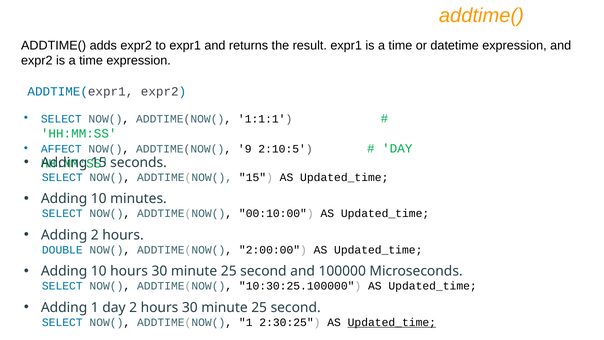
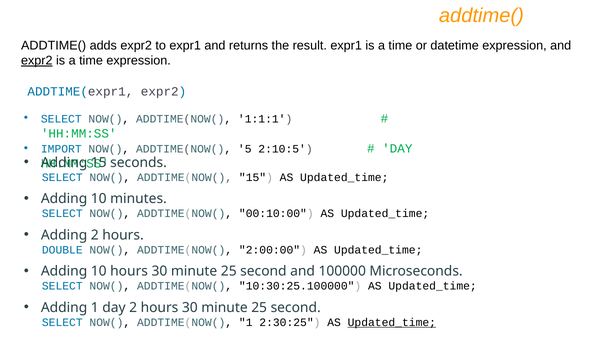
expr2 at (37, 61) underline: none -> present
AFFECT: AFFECT -> IMPORT
9: 9 -> 5
